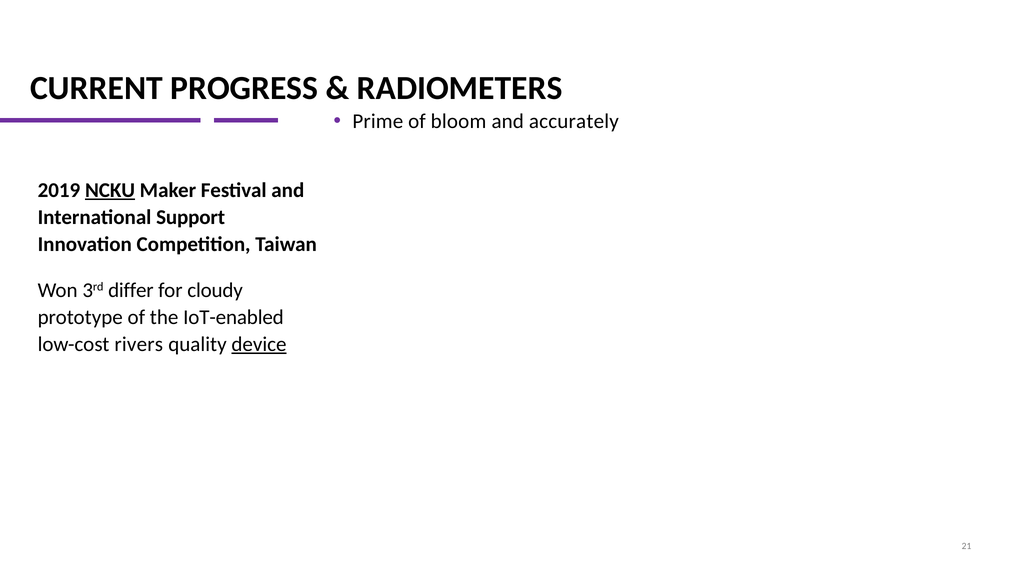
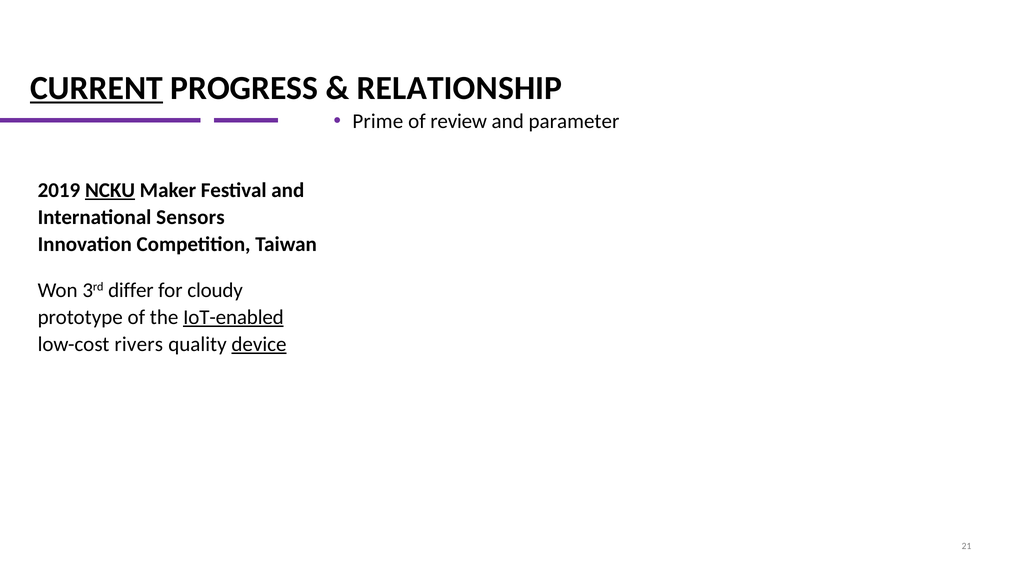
CURRENT underline: none -> present
RADIOMETERS: RADIOMETERS -> RELATIONSHIP
bloom: bloom -> review
accurately: accurately -> parameter
Support: Support -> Sensors
IoT-enabled underline: none -> present
